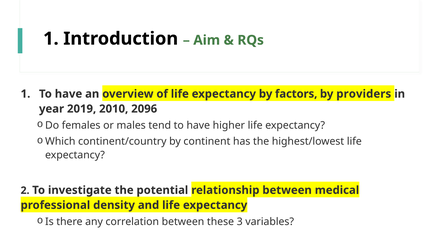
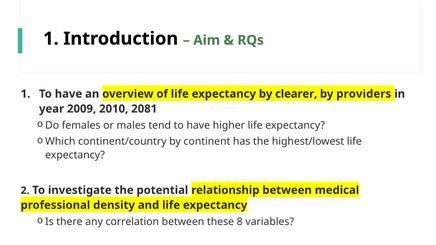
factors: factors -> clearer
2019: 2019 -> 2009
2096: 2096 -> 2081
3: 3 -> 8
